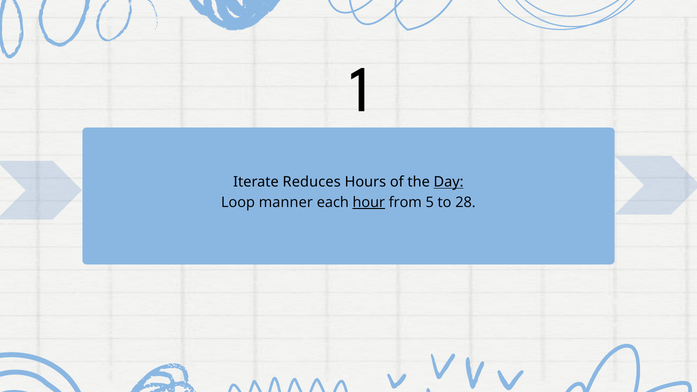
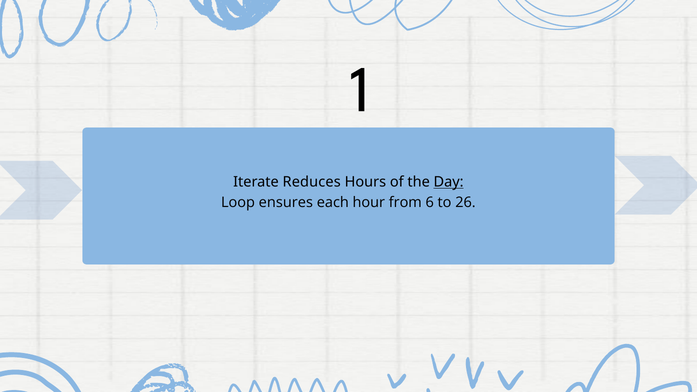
manner: manner -> ensures
hour underline: present -> none
5: 5 -> 6
28: 28 -> 26
